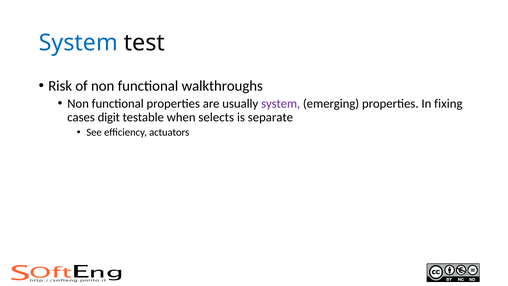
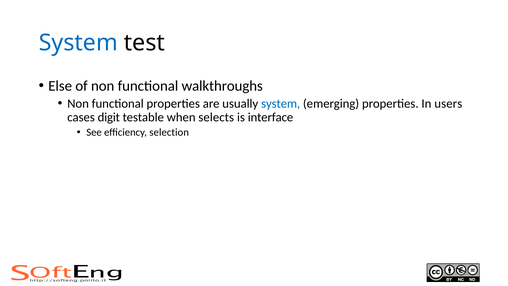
Risk: Risk -> Else
system at (281, 103) colour: purple -> blue
fixing: fixing -> users
separate: separate -> interface
actuators: actuators -> selection
